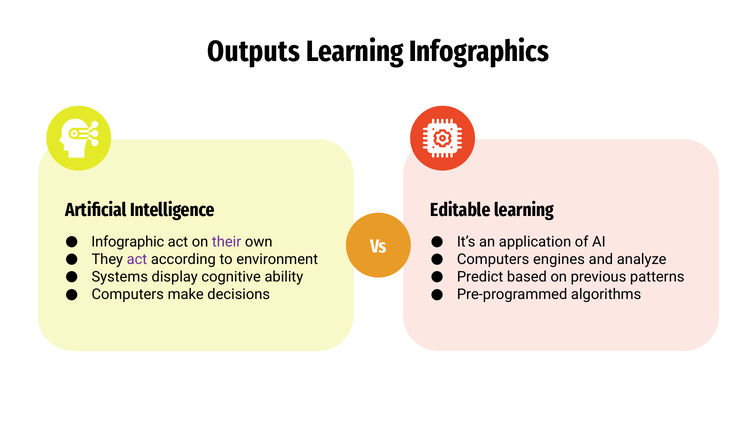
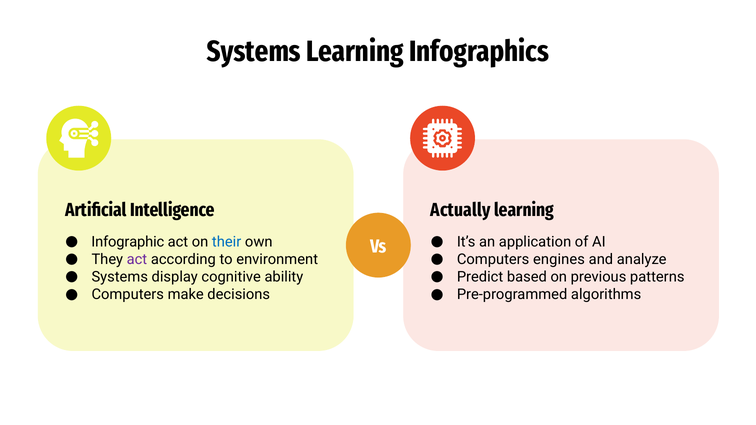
Outputs at (254, 51): Outputs -> Systems
Editable: Editable -> Actually
their colour: purple -> blue
